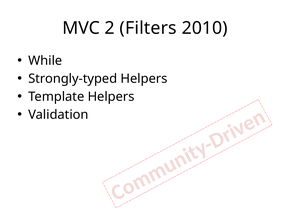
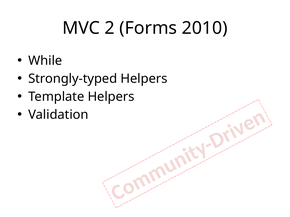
Filters: Filters -> Forms
